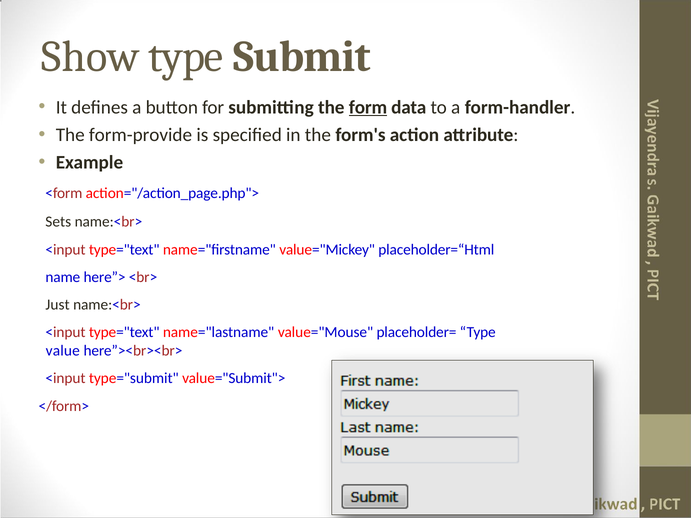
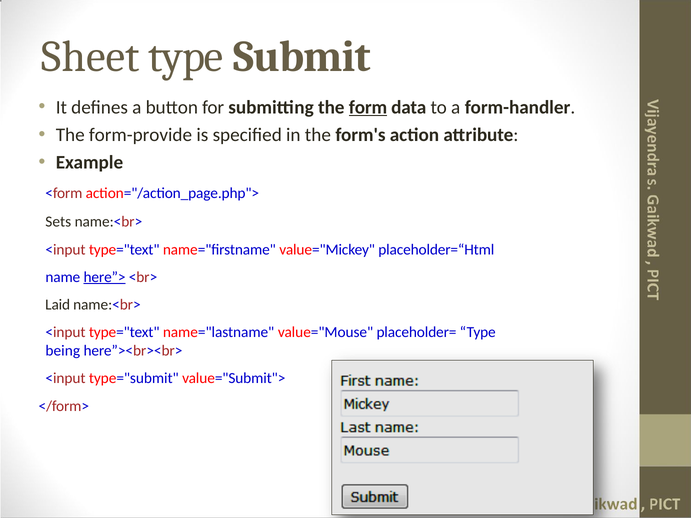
Show: Show -> Sheet
here”> underline: none -> present
Just: Just -> Laid
value: value -> being
